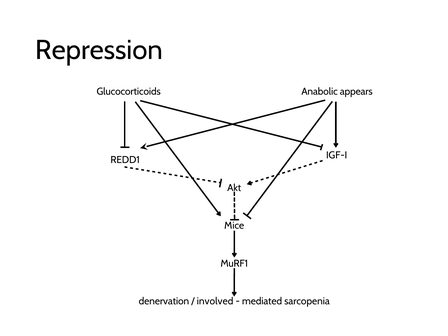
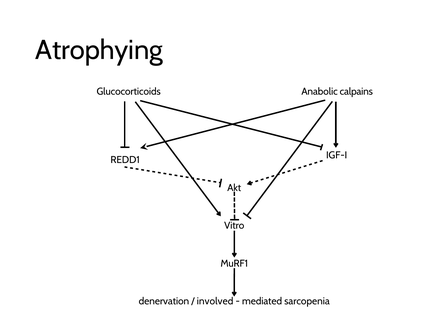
Repression: Repression -> Atrophying
appears: appears -> calpains
Mice: Mice -> Vitro
